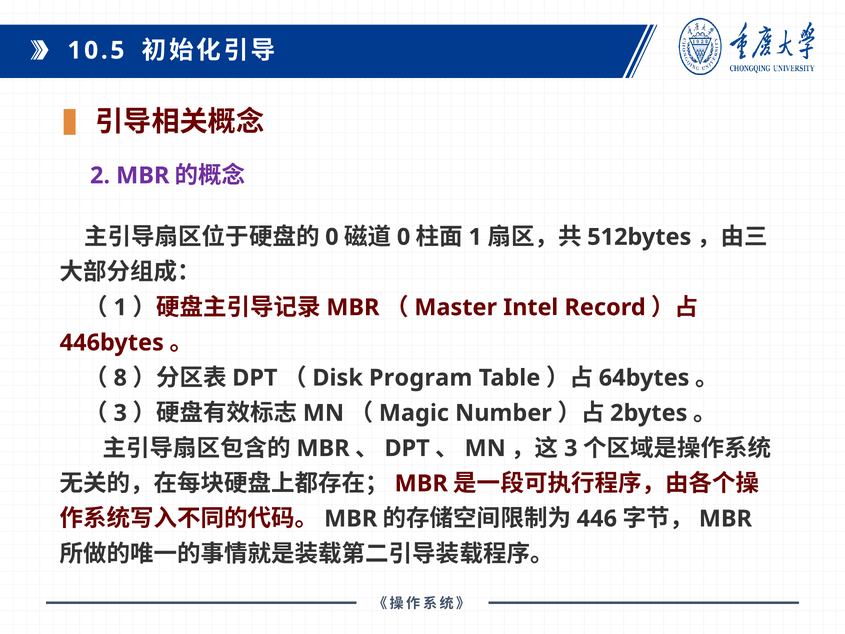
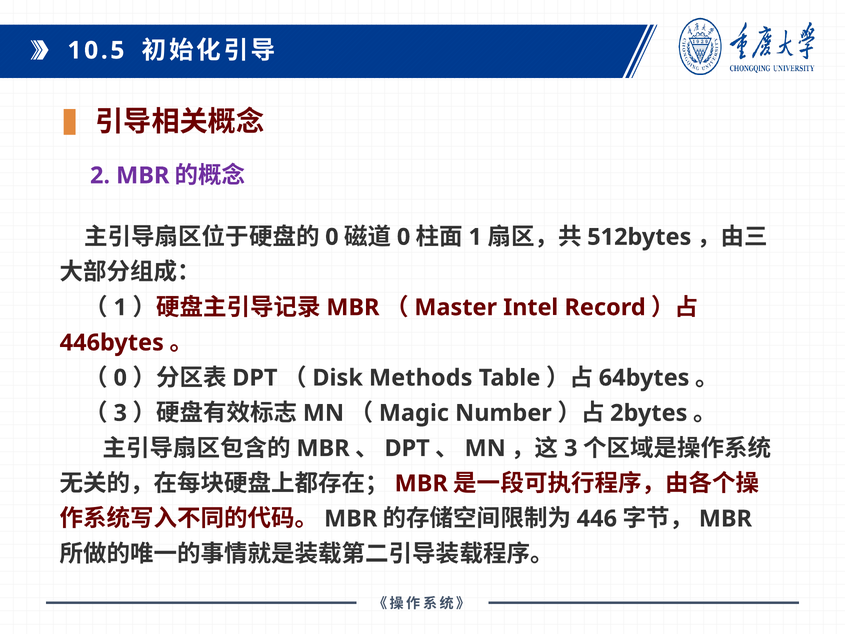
8 at (120, 378): 8 -> 0
Program: Program -> Methods
